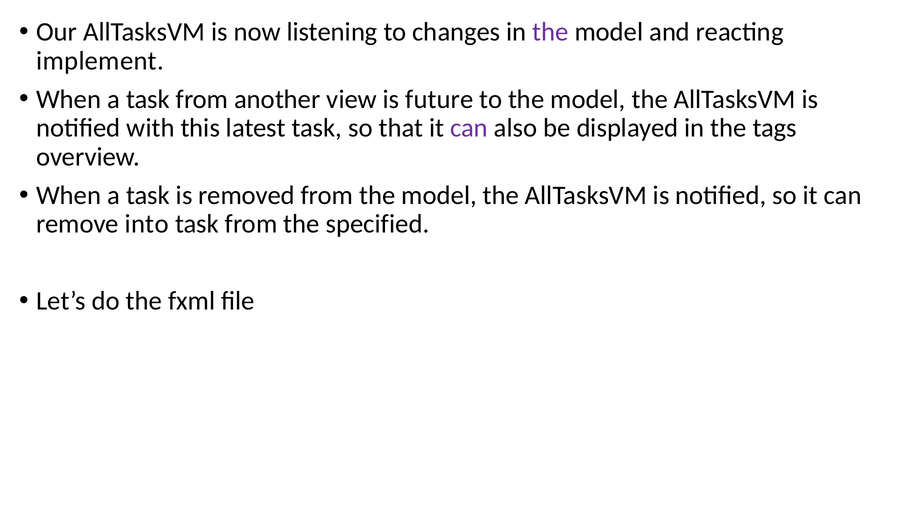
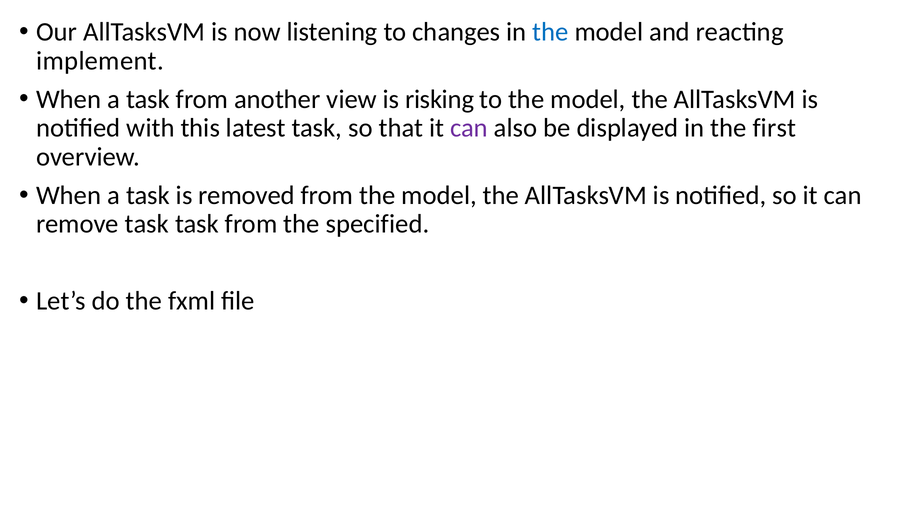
the at (550, 32) colour: purple -> blue
future: future -> risking
tags: tags -> first
remove into: into -> task
